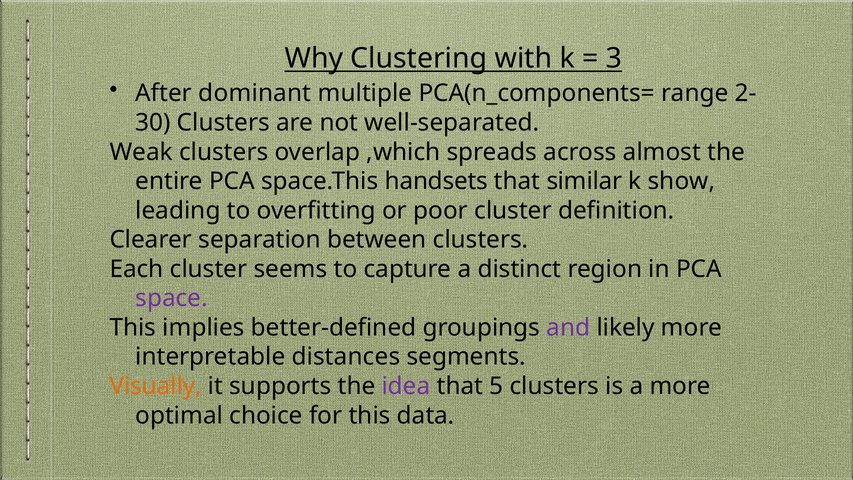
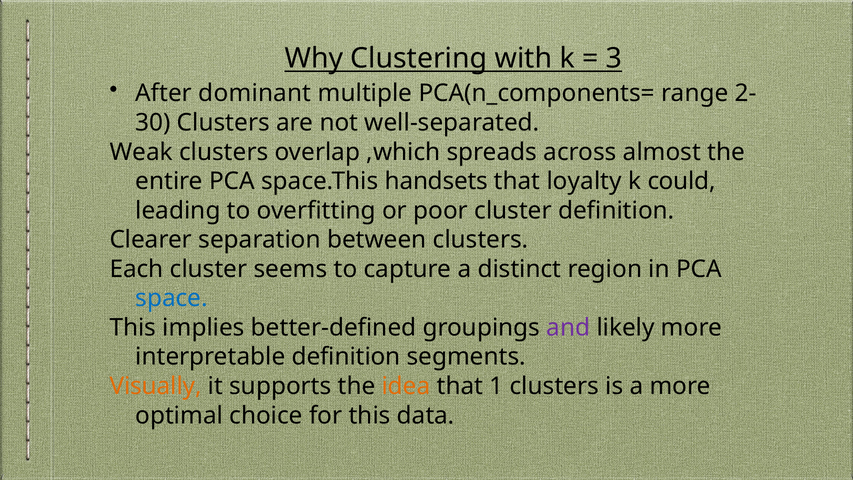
similar: similar -> loyalty
show: show -> could
space colour: purple -> blue
interpretable distances: distances -> definition
idea colour: purple -> orange
5: 5 -> 1
